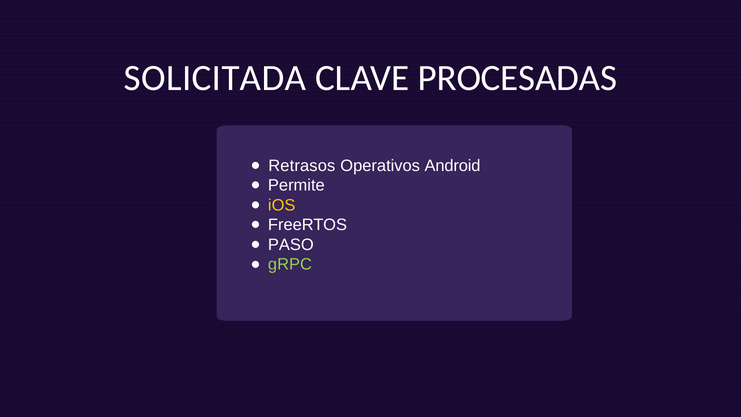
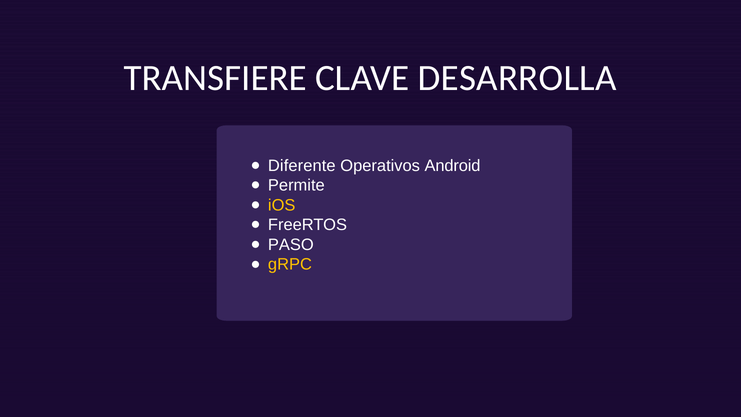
SOLICITADA: SOLICITADA -> TRANSFIERE
PROCESADAS: PROCESADAS -> DESARROLLA
Retrasos: Retrasos -> Diferente
gRPC colour: light green -> yellow
